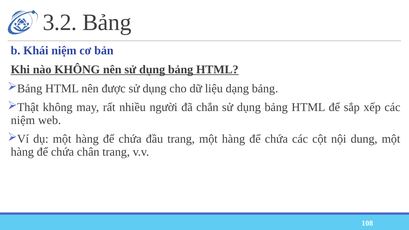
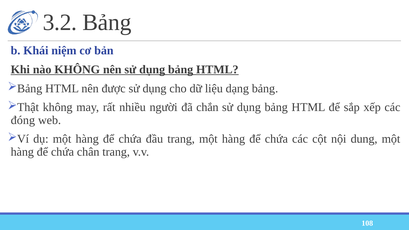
niệm at (23, 120): niệm -> đóng
